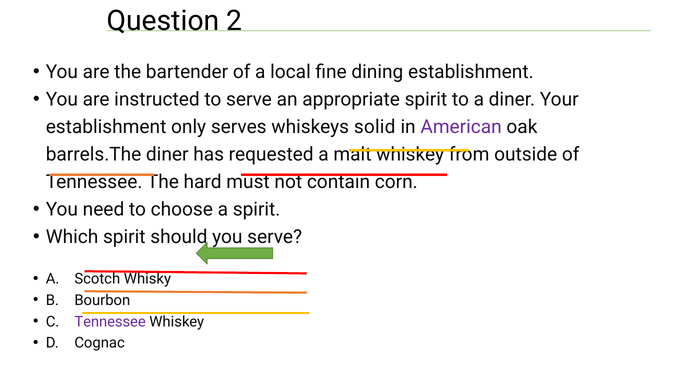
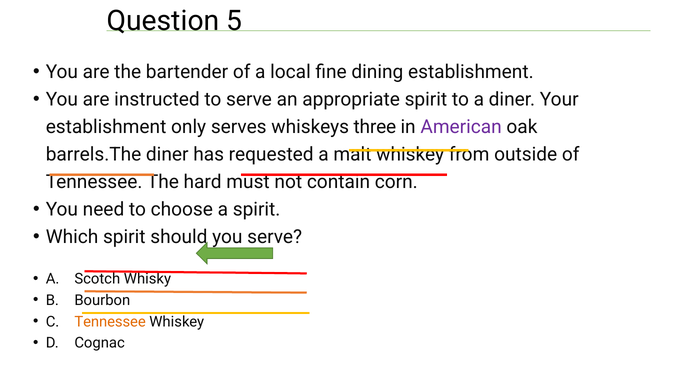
2: 2 -> 5
solid: solid -> three
Tennessee at (110, 322) colour: purple -> orange
